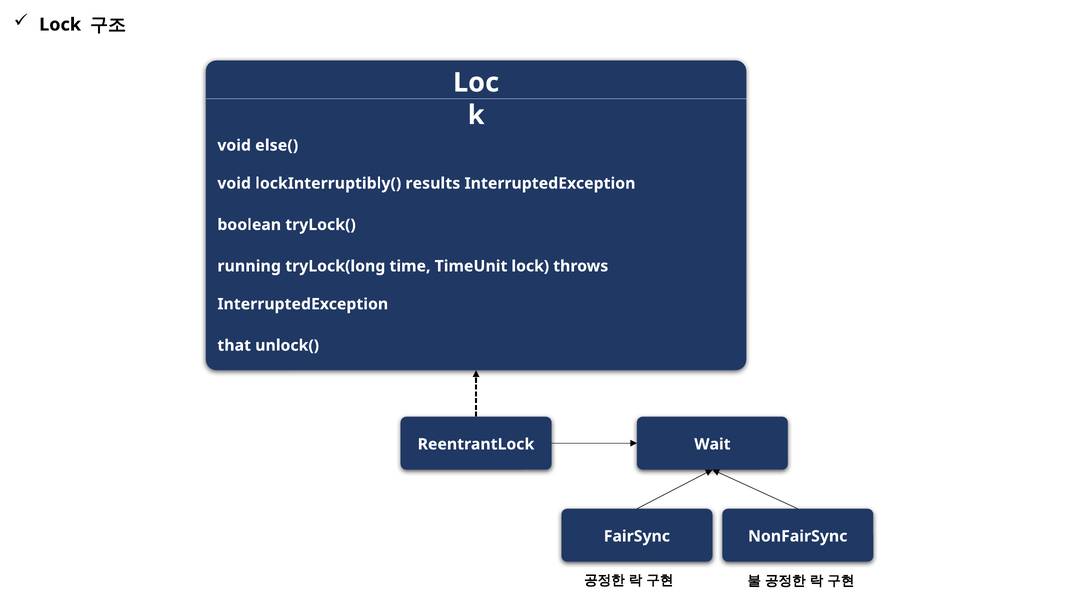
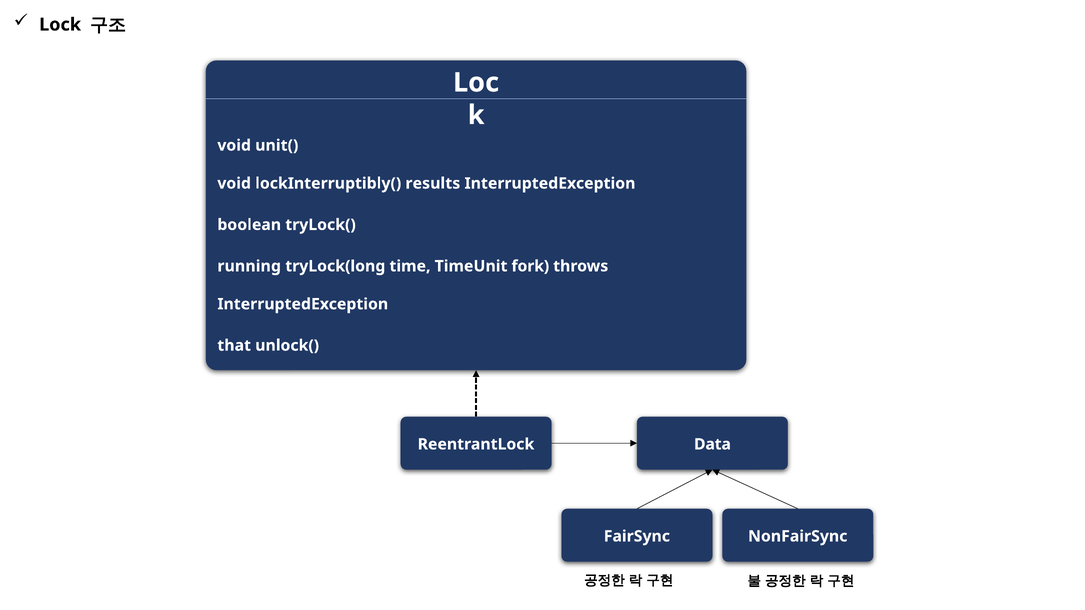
else(: else( -> unit(
TimeUnit lock: lock -> fork
Wait: Wait -> Data
